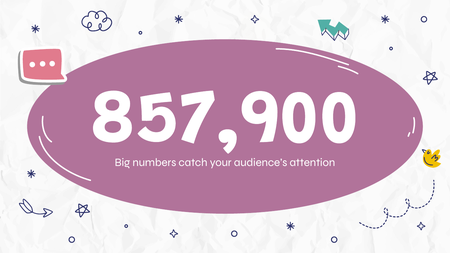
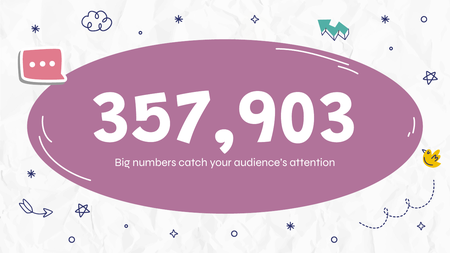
857,900: 857,900 -> 357,903
